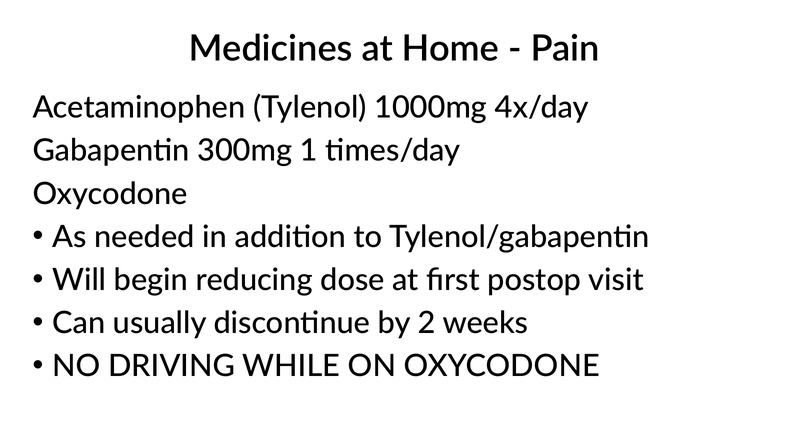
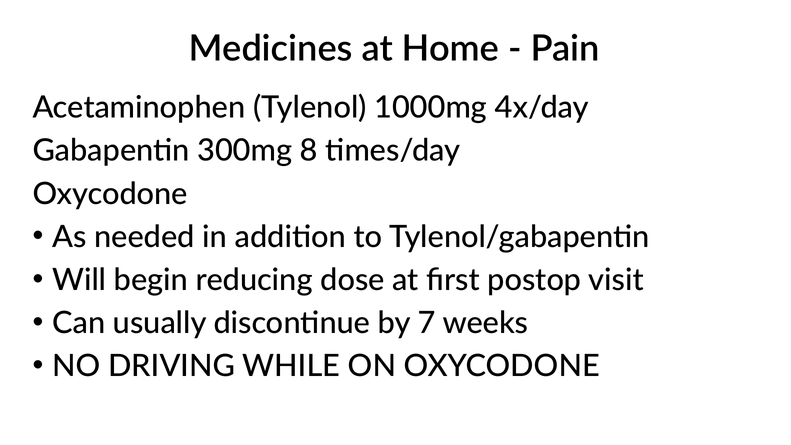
1: 1 -> 8
2: 2 -> 7
